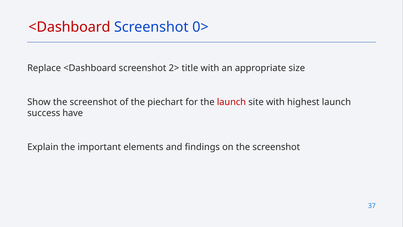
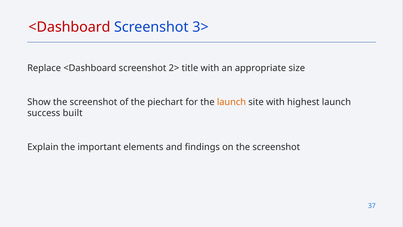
0>: 0> -> 3>
launch at (231, 102) colour: red -> orange
have: have -> built
